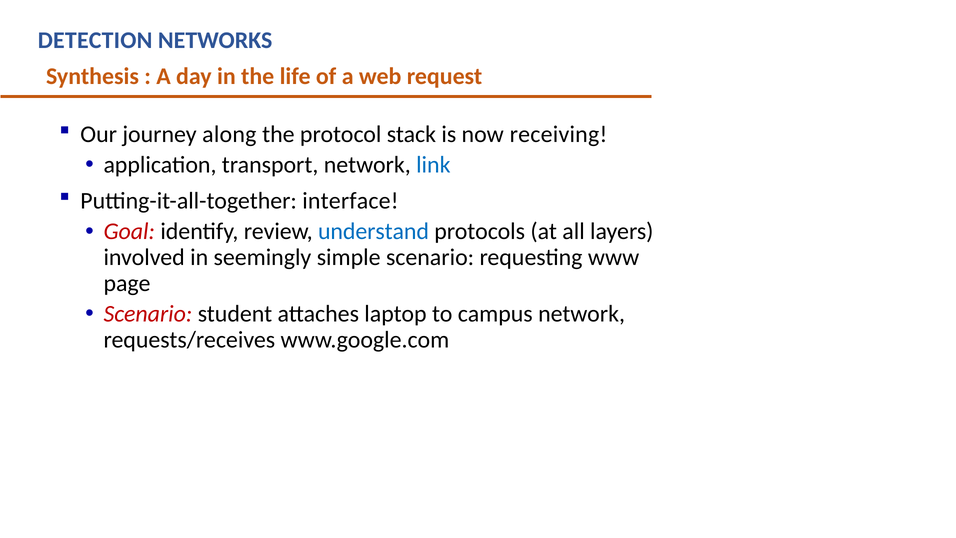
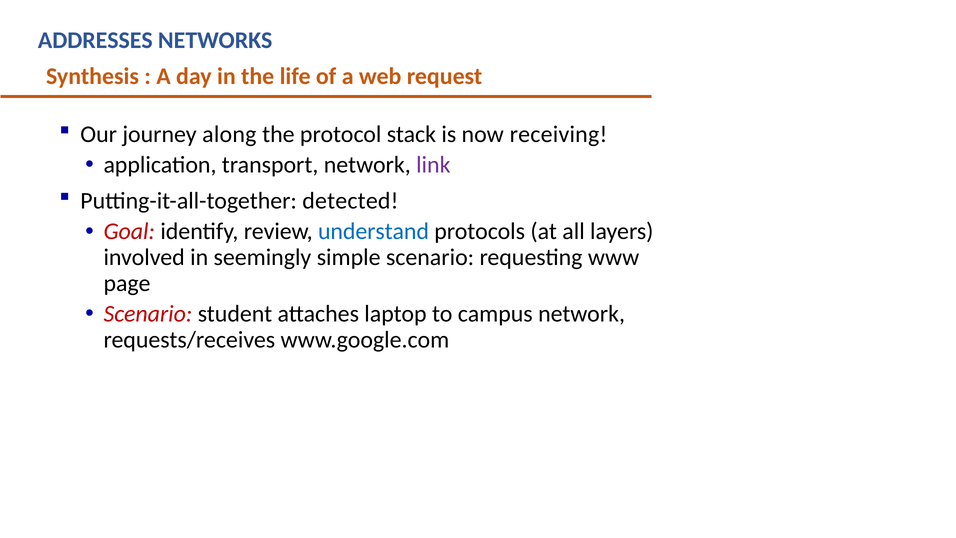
DETECTION: DETECTION -> ADDRESSES
link colour: blue -> purple
interface: interface -> detected
